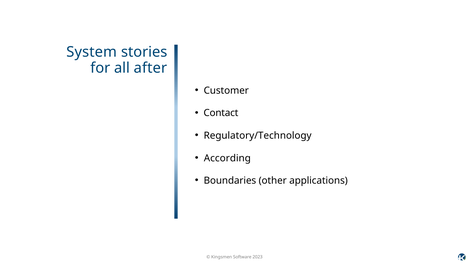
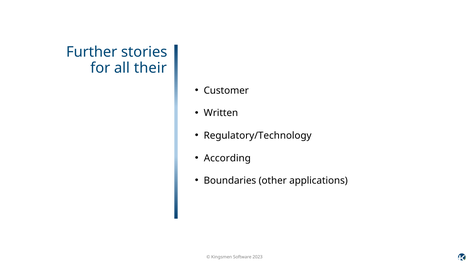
System: System -> Further
after: after -> their
Contact: Contact -> Written
